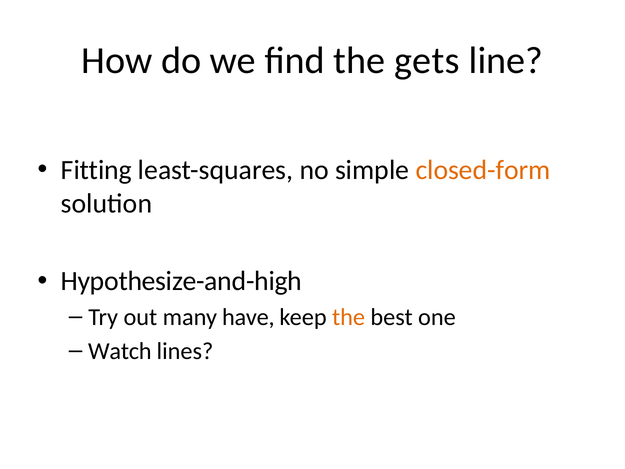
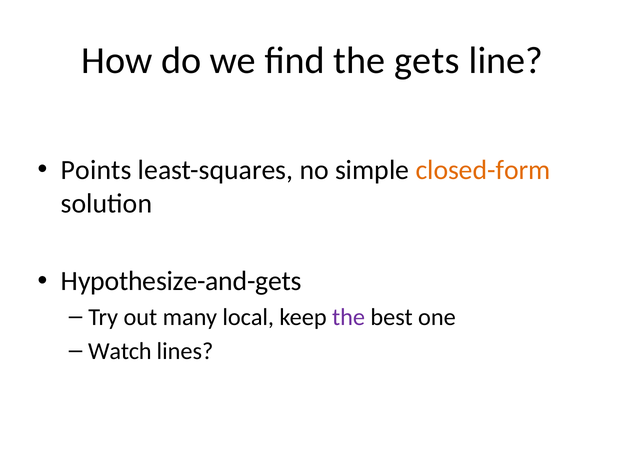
Fitting: Fitting -> Points
Hypothesize-and-high: Hypothesize-and-high -> Hypothesize-and-gets
have: have -> local
the at (349, 317) colour: orange -> purple
